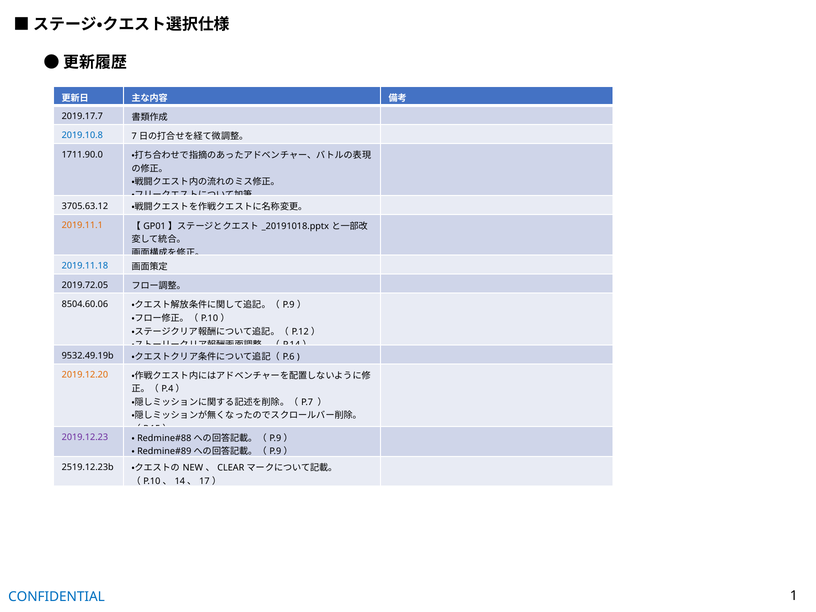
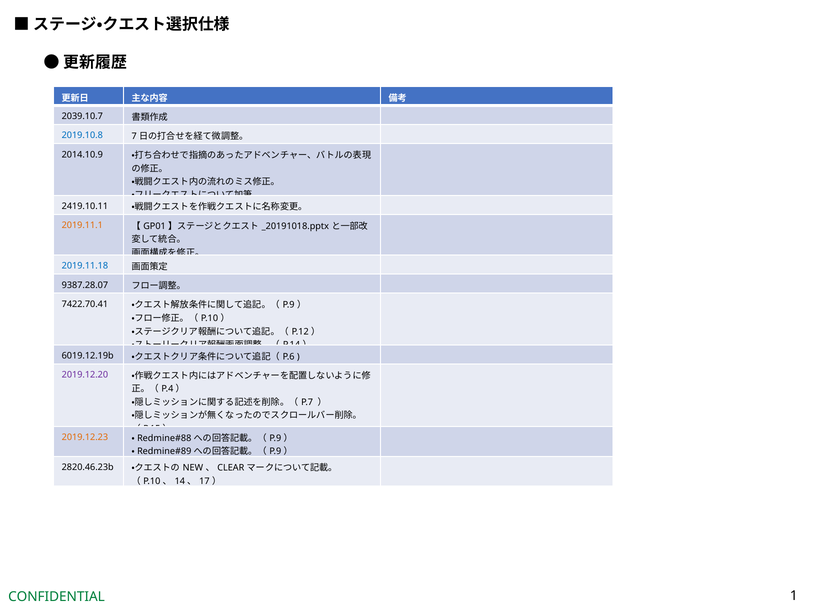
2019.17.7: 2019.17.7 -> 2039.10.7
1711.90.0: 1711.90.0 -> 2014.10.9
3705.63.12: 3705.63.12 -> 2419.10.11
2019.72.05: 2019.72.05 -> 9387.28.07
8504.60.06: 8504.60.06 -> 7422.70.41
9532.49.19b: 9532.49.19b -> 6019.12.19b
2019.12.20 colour: orange -> purple
2019.12.23 colour: purple -> orange
2519.12.23b: 2519.12.23b -> 2820.46.23b
CONFIDENTIAL colour: blue -> green
